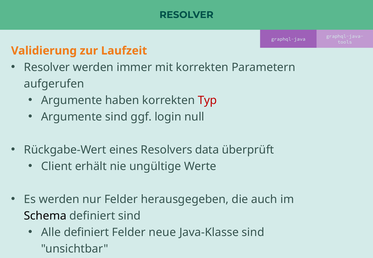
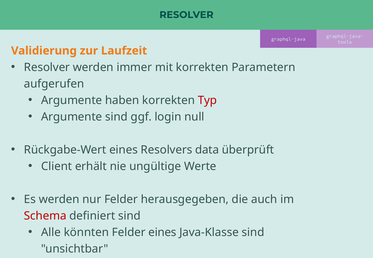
Schema colour: black -> red
Alle definiert: definiert -> könnten
Felder neue: neue -> eines
